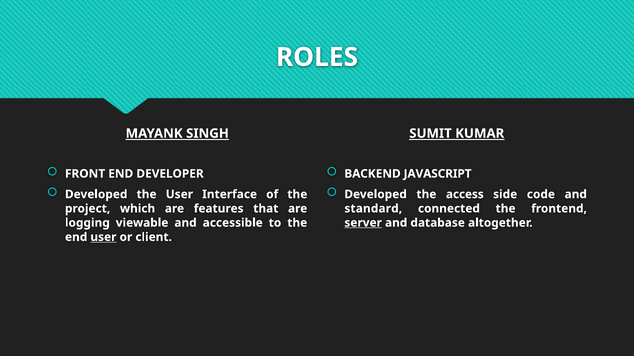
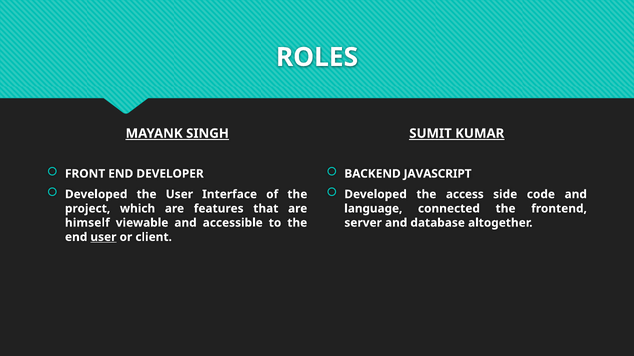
standard: standard -> language
logging: logging -> himself
server underline: present -> none
